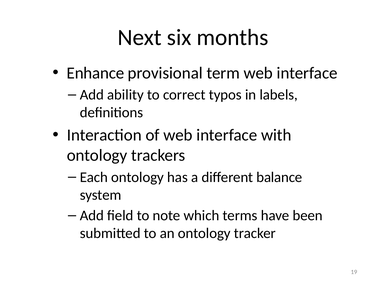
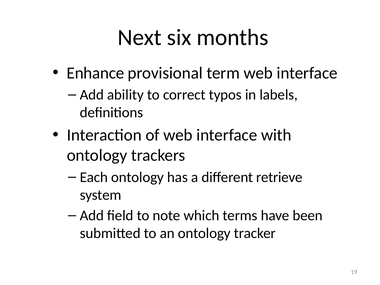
balance: balance -> retrieve
